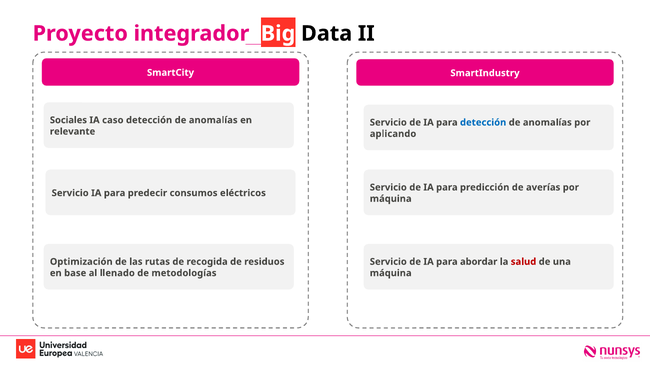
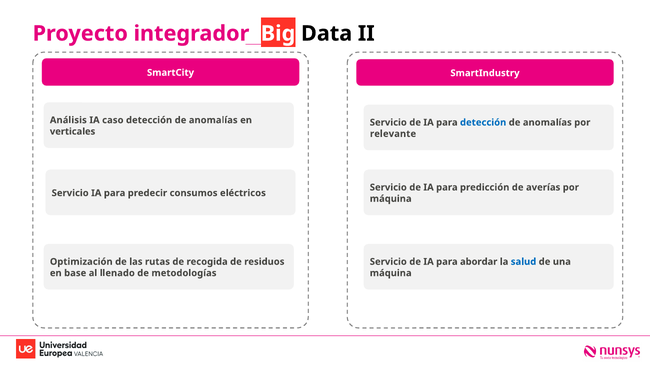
Sociales: Sociales -> Análisis
relevante: relevante -> verticales
aplicando: aplicando -> relevante
salud colour: red -> blue
